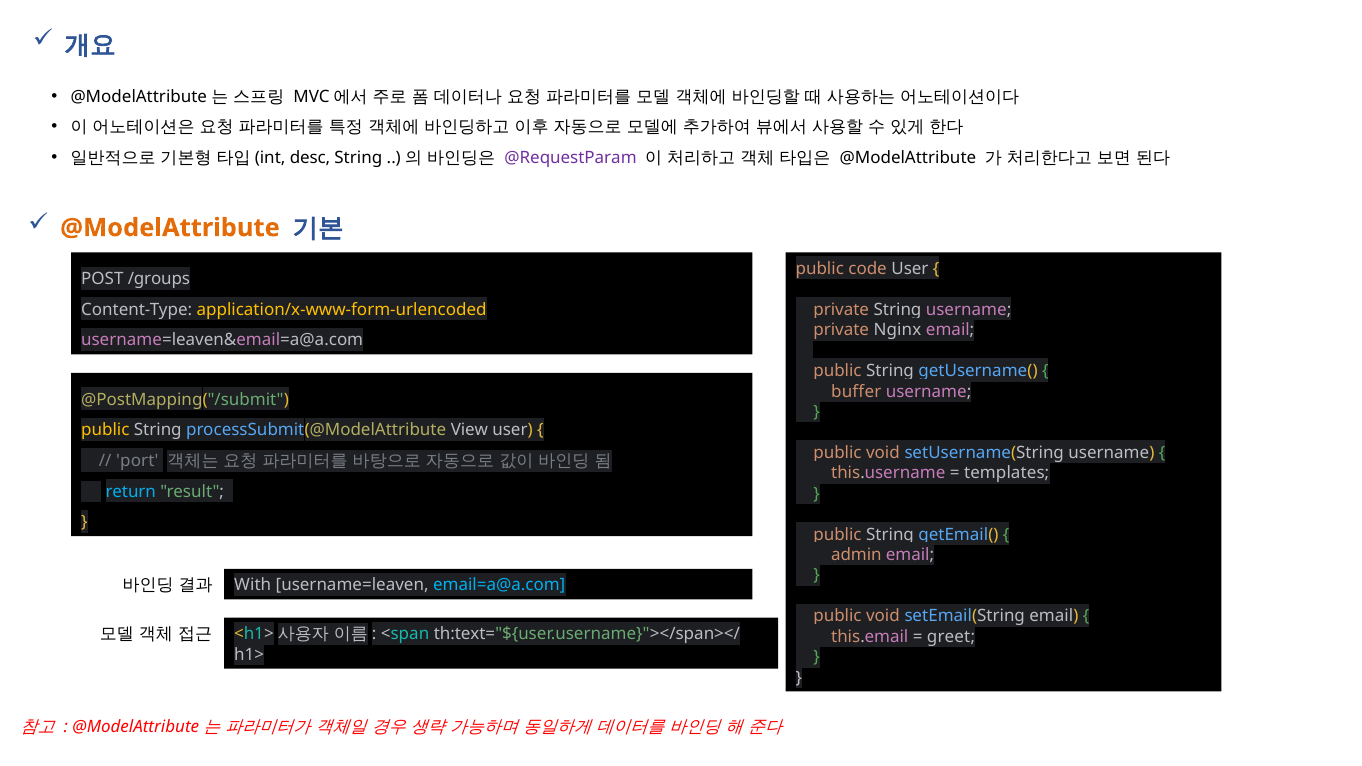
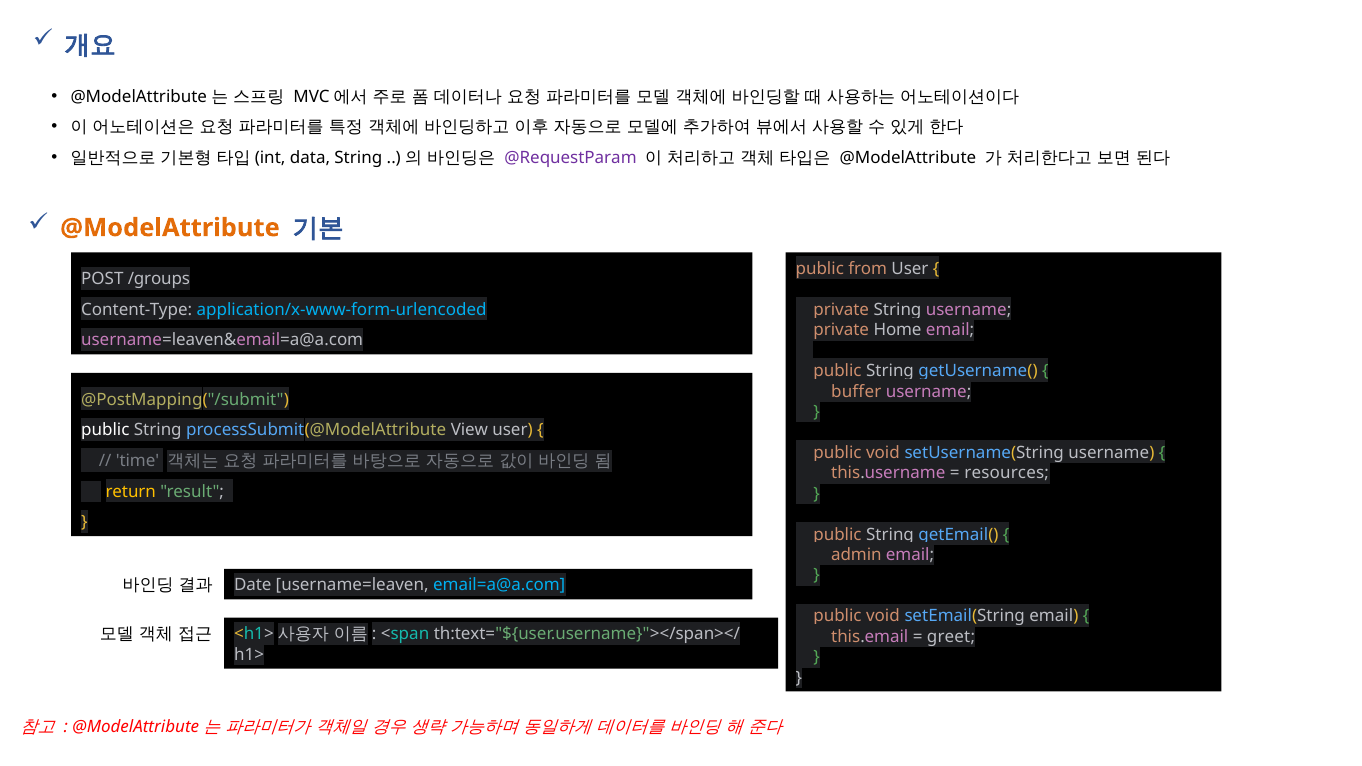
desc: desc -> data
code: code -> from
application/x-www-form-urlencoded colour: yellow -> light blue
Nginx: Nginx -> Home
public at (105, 430) colour: yellow -> white
port: port -> time
templates: templates -> resources
return colour: light blue -> yellow
With: With -> Date
